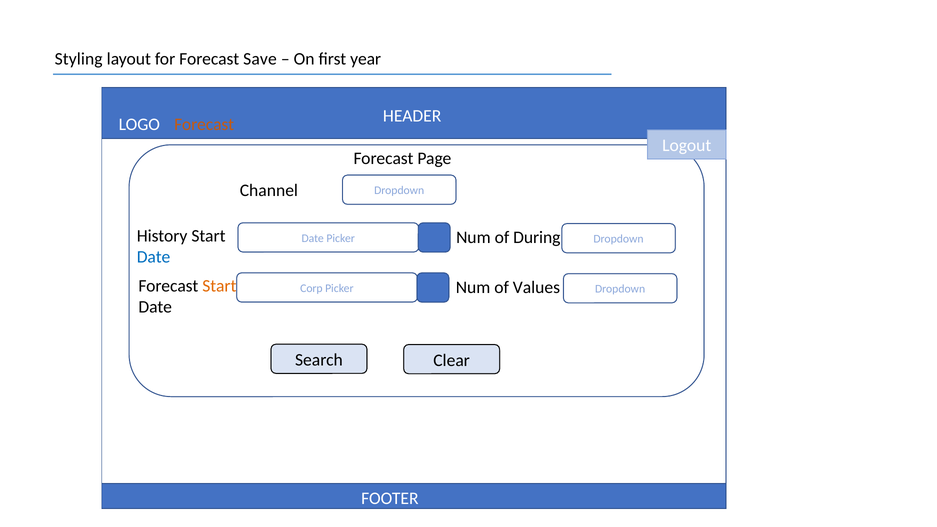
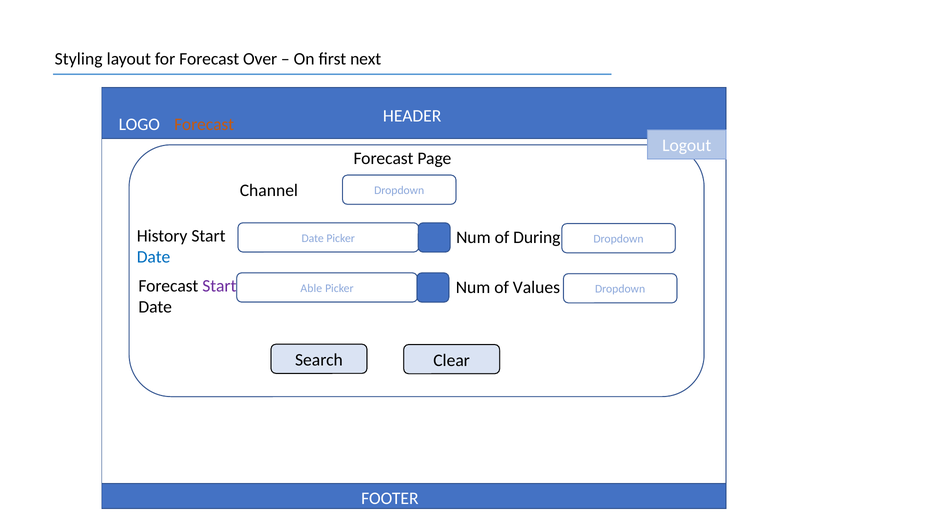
Save: Save -> Over
year: year -> next
Start at (219, 286) colour: orange -> purple
Corp: Corp -> Able
